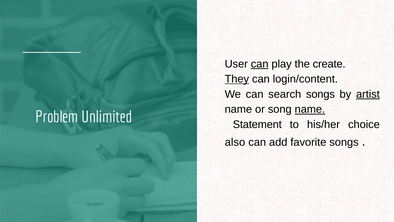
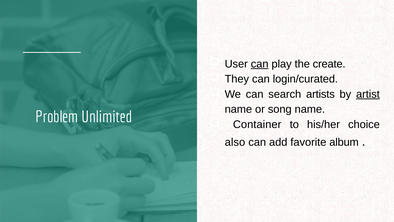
They underline: present -> none
login/content: login/content -> login/curated
search songs: songs -> artists
name at (310, 109) underline: present -> none
Statement: Statement -> Container
favorite songs: songs -> album
